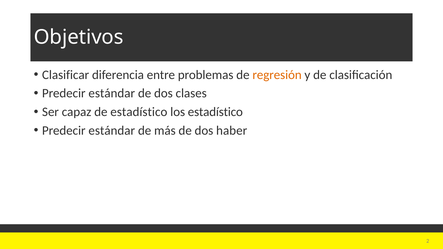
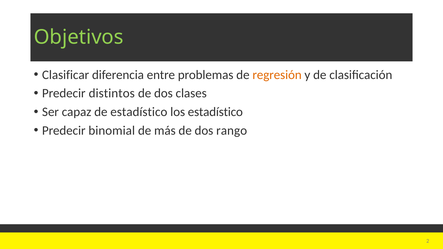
Objetivos colour: white -> light green
estándar at (112, 93): estándar -> distintos
estándar at (112, 131): estándar -> binomial
haber: haber -> rango
